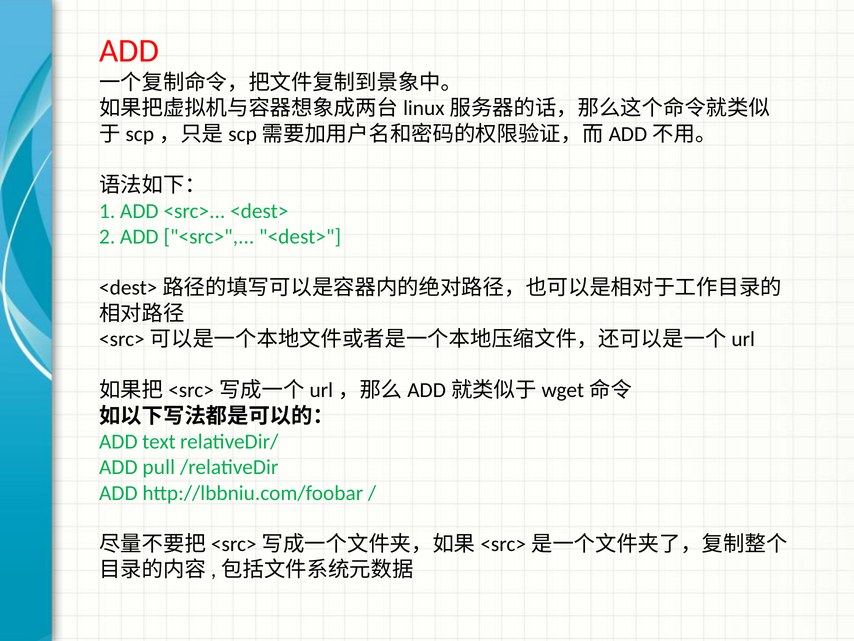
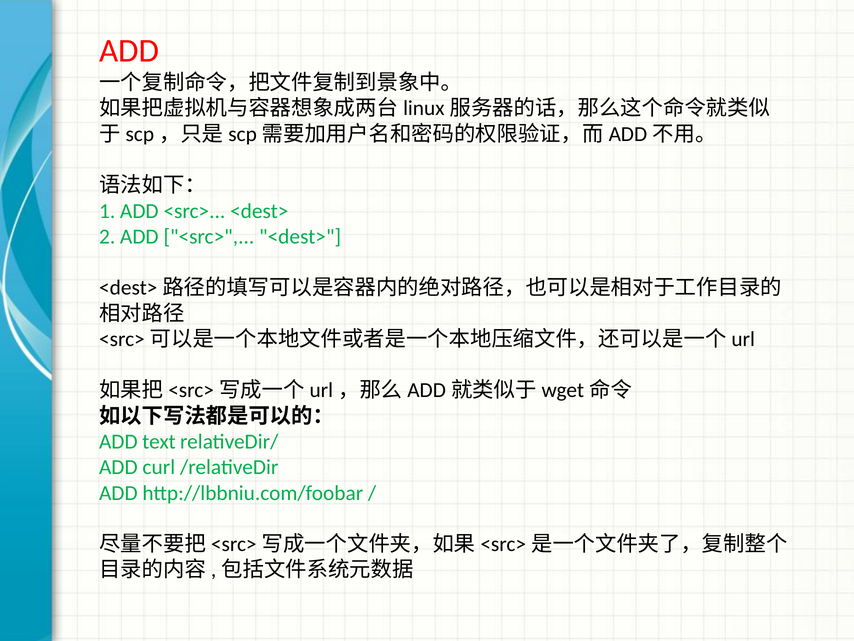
pull: pull -> curl
